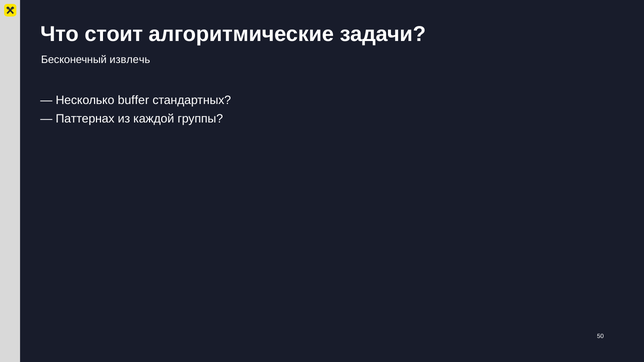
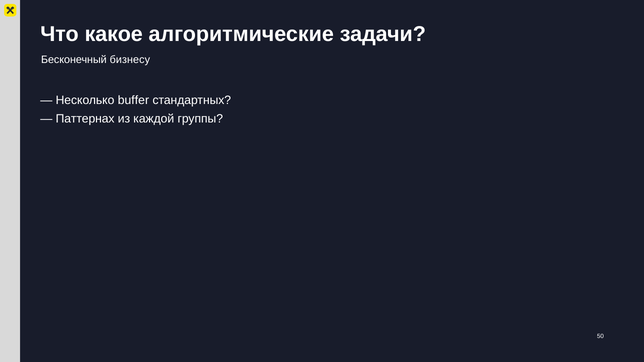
стоит: стоит -> какое
извлечь: извлечь -> бизнесу
